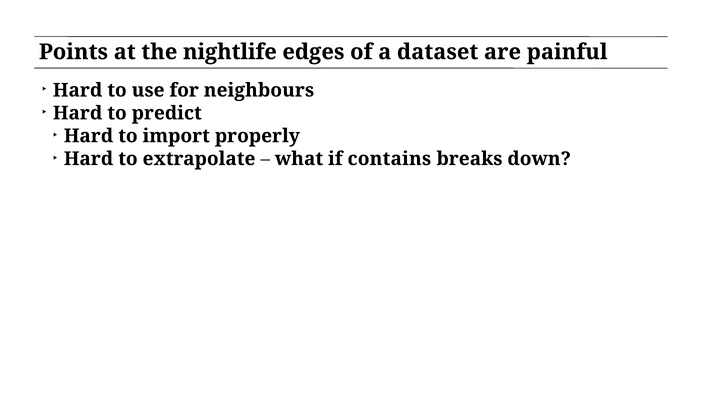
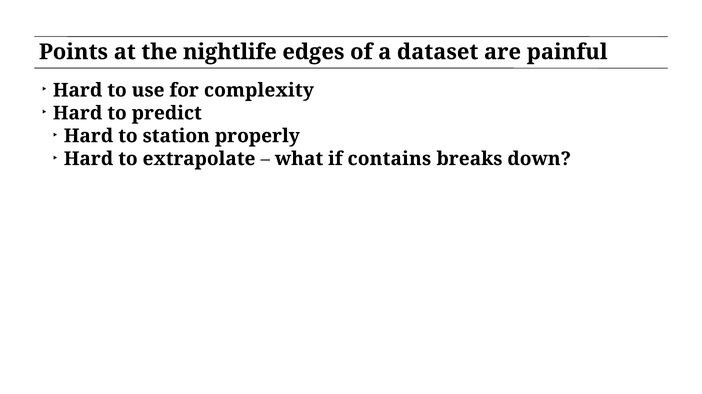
neighbours: neighbours -> complexity
import: import -> station
